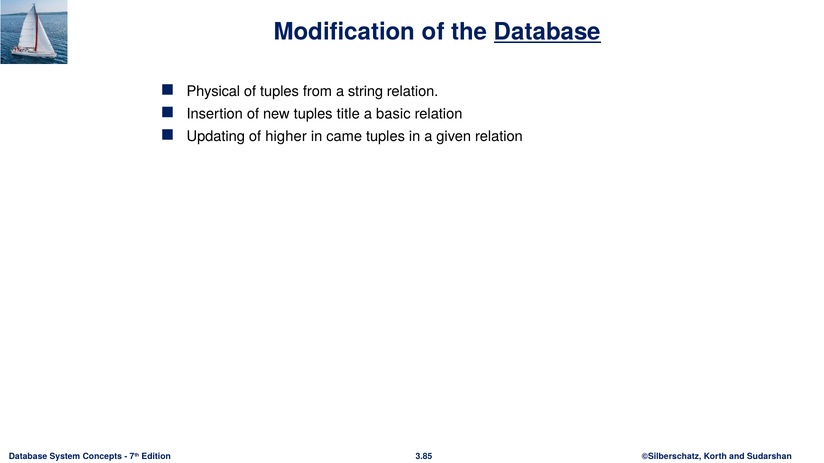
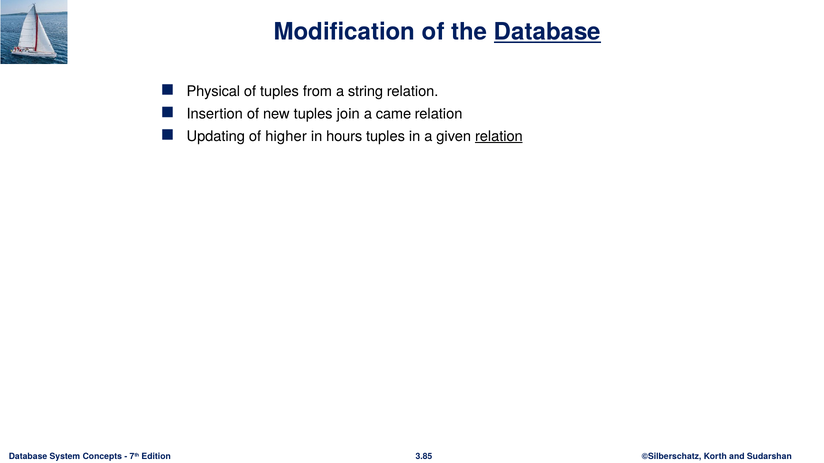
title: title -> join
basic: basic -> came
came: came -> hours
relation at (499, 137) underline: none -> present
